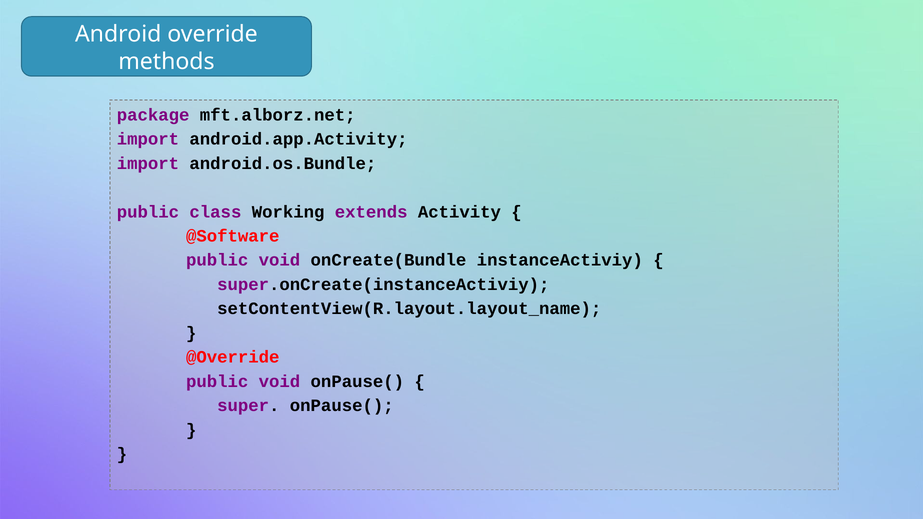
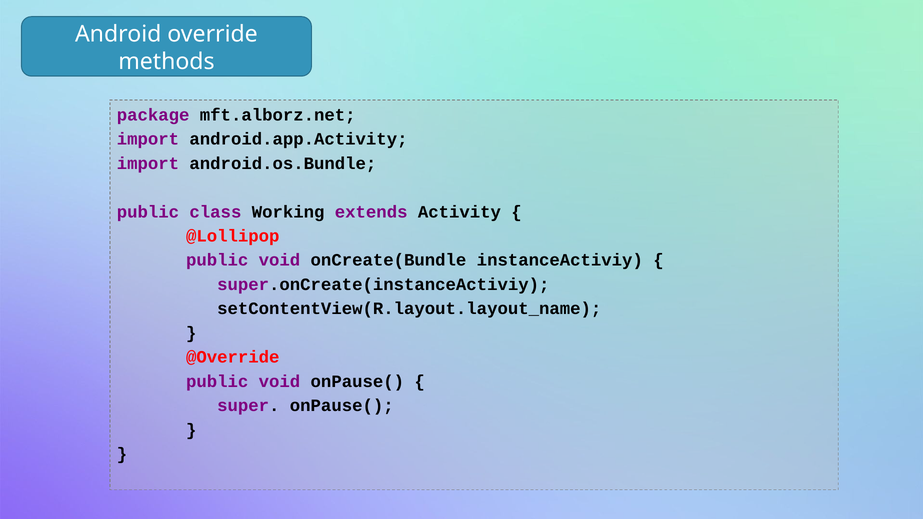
@Software: @Software -> @Lollipop
